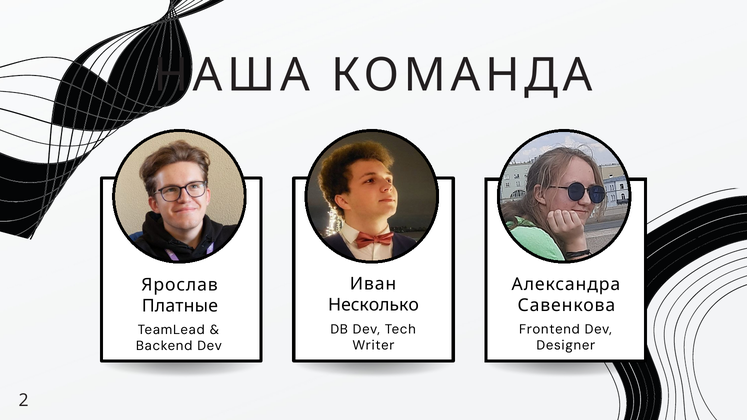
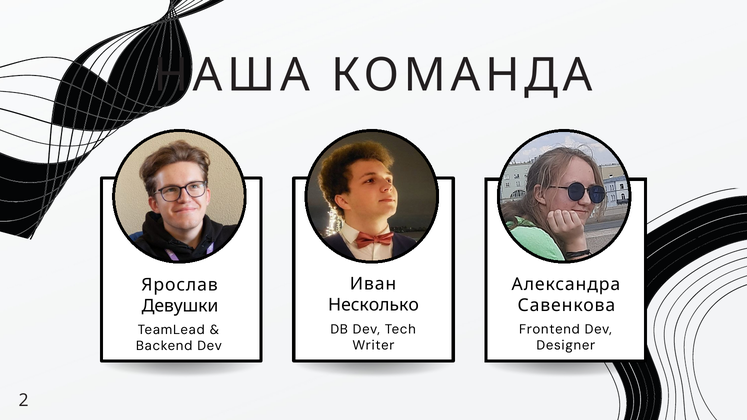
Платные: Платные -> Девушки
